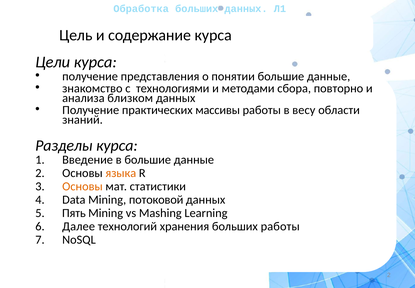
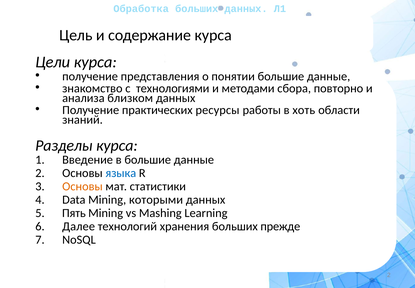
массивы: массивы -> ресурсы
весу: весу -> хоть
языка colour: orange -> blue
потоковой: потоковой -> которыми
больших работы: работы -> прежде
